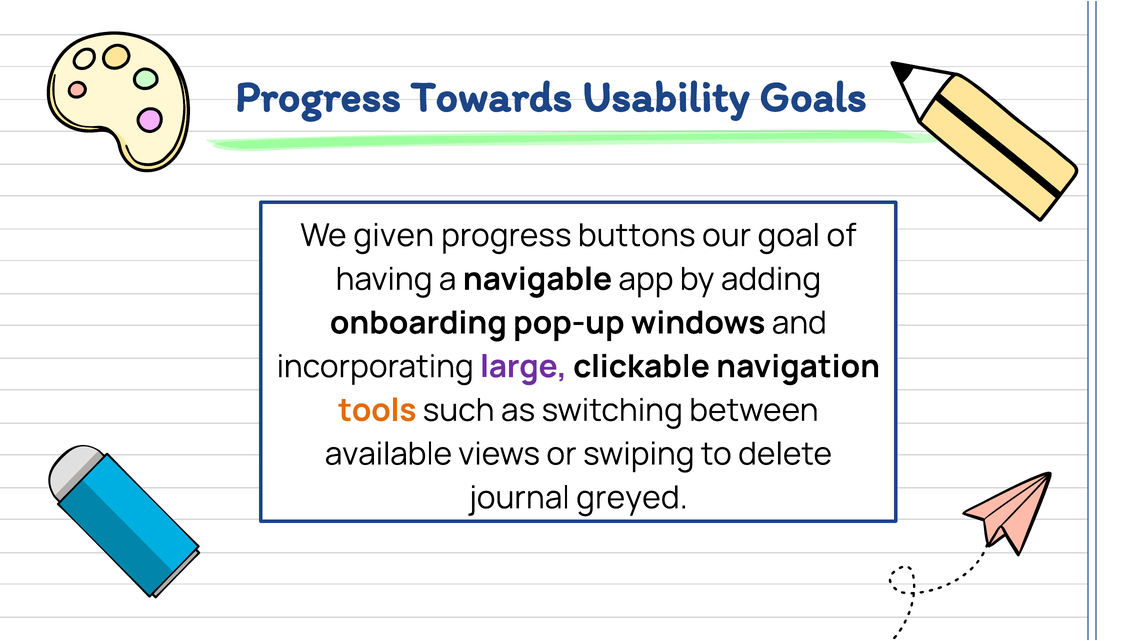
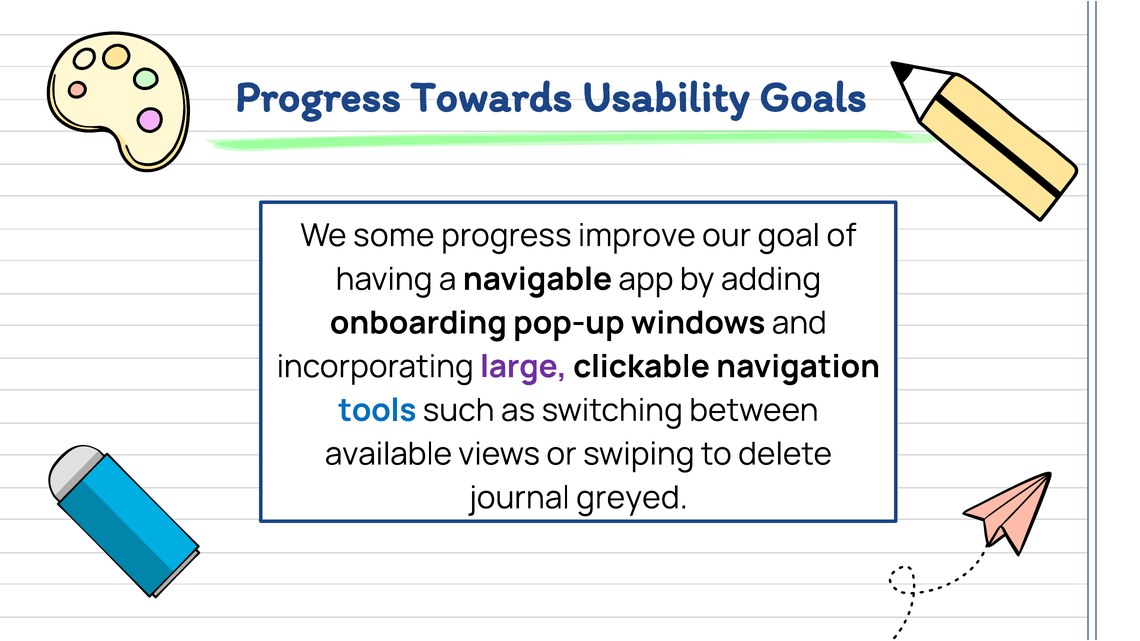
given: given -> some
buttons: buttons -> improve
tools colour: orange -> blue
